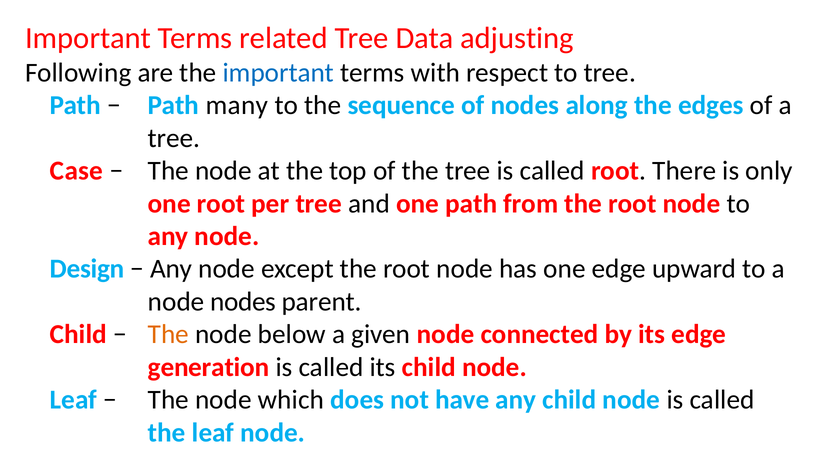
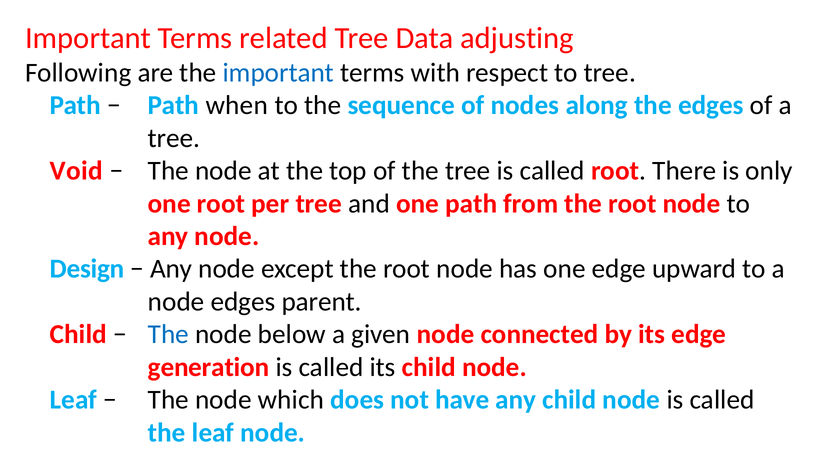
many: many -> when
Case: Case -> Void
node nodes: nodes -> edges
The at (168, 334) colour: orange -> blue
